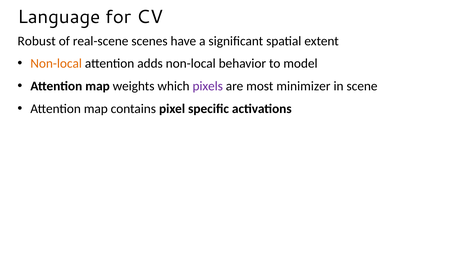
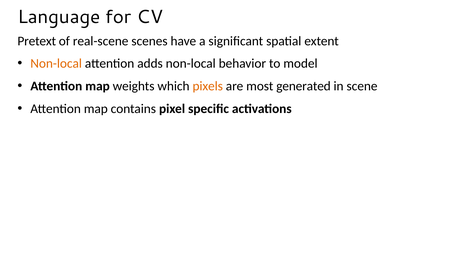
Robust: Robust -> Pretext
pixels colour: purple -> orange
minimizer: minimizer -> generated
